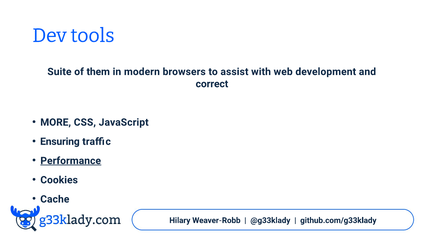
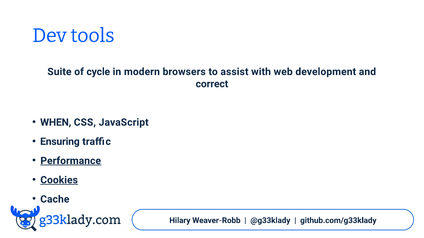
them: them -> cycle
MORE: MORE -> WHEN
Cookies underline: none -> present
